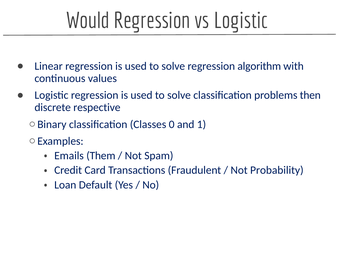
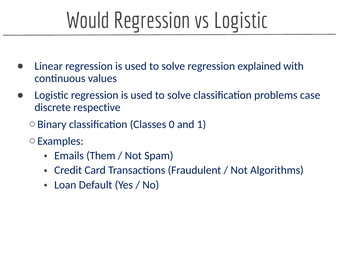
algorithm: algorithm -> explained
then: then -> case
Probability: Probability -> Algorithms
